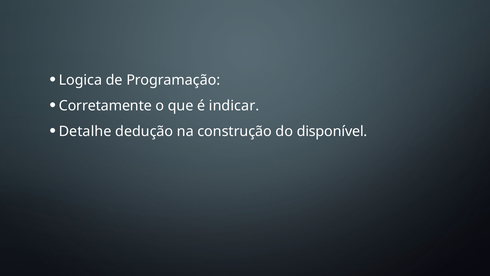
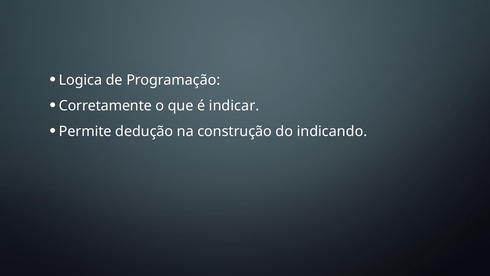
Detalhe: Detalhe -> Permite
disponível: disponível -> indicando
